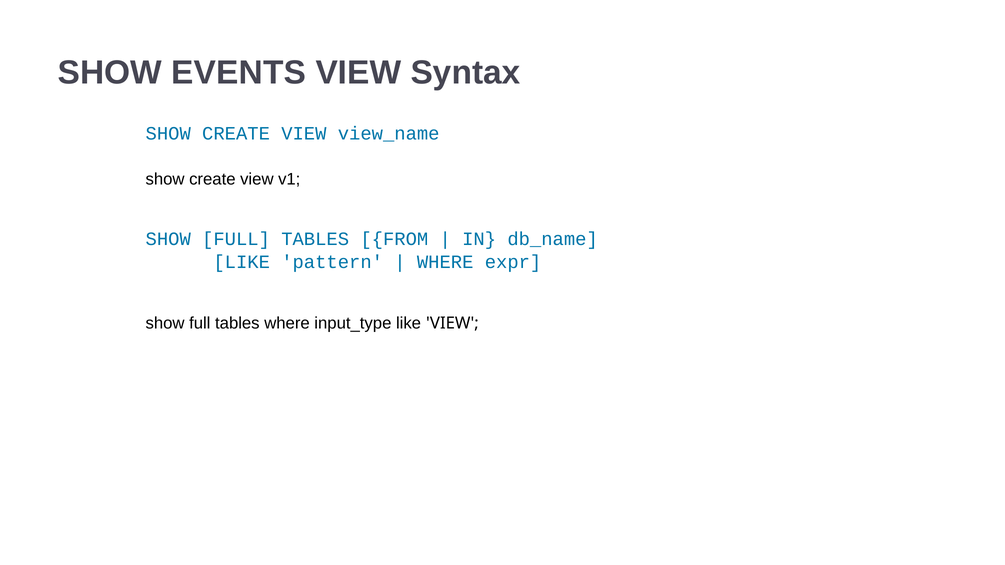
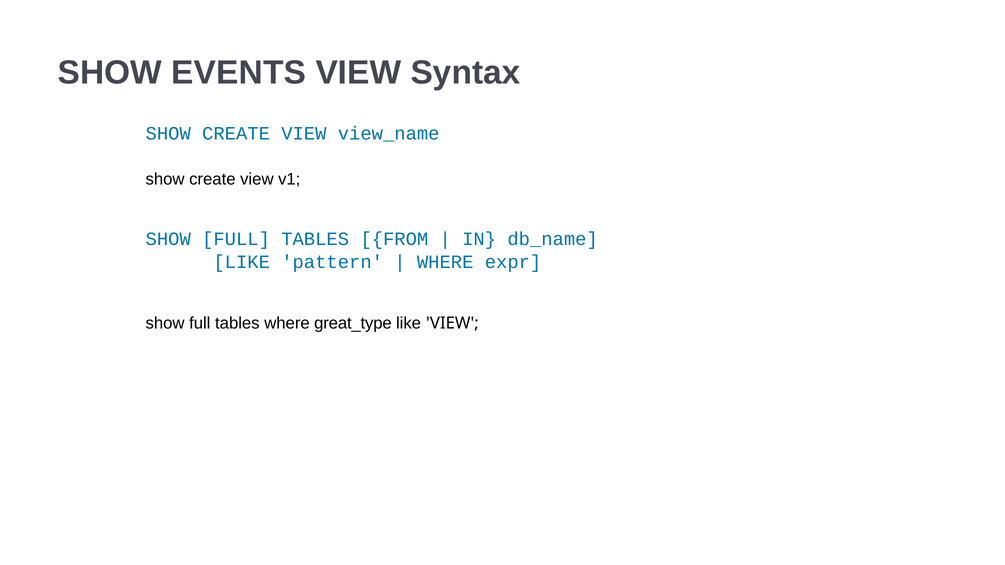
input_type: input_type -> great_type
